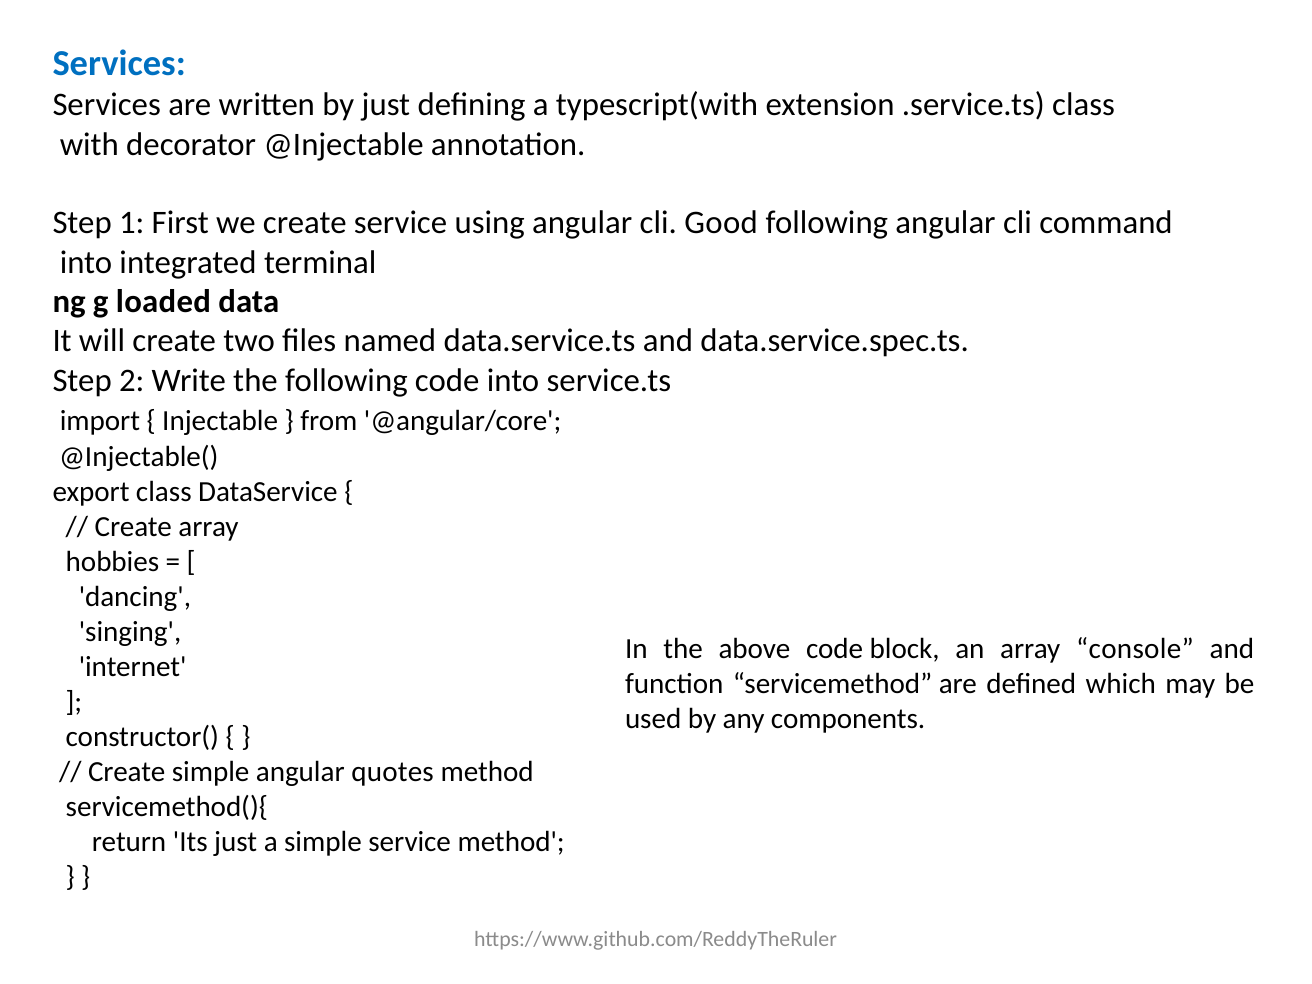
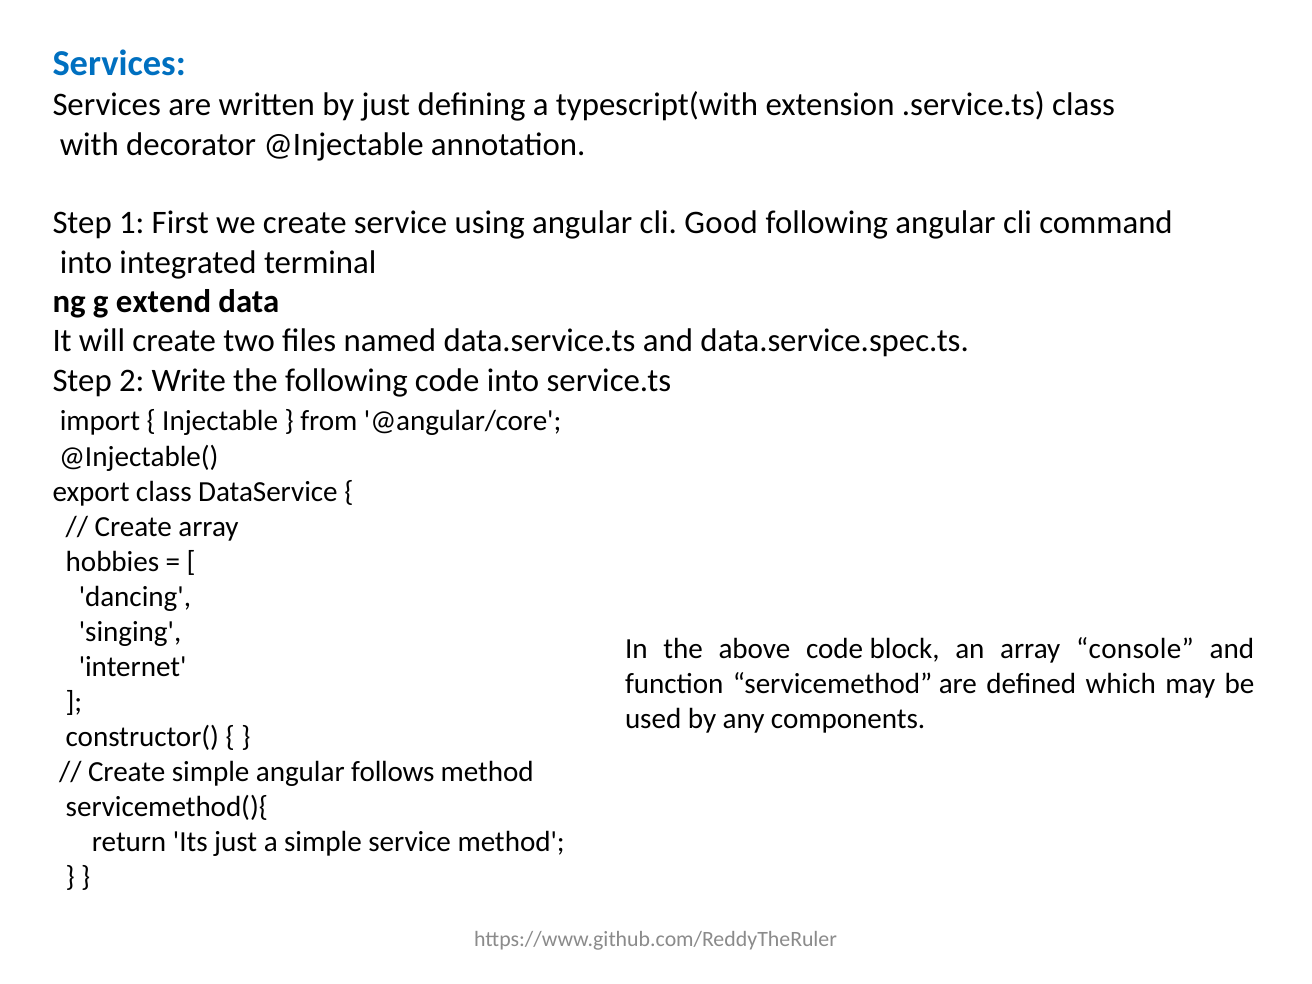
loaded: loaded -> extend
quotes: quotes -> follows
